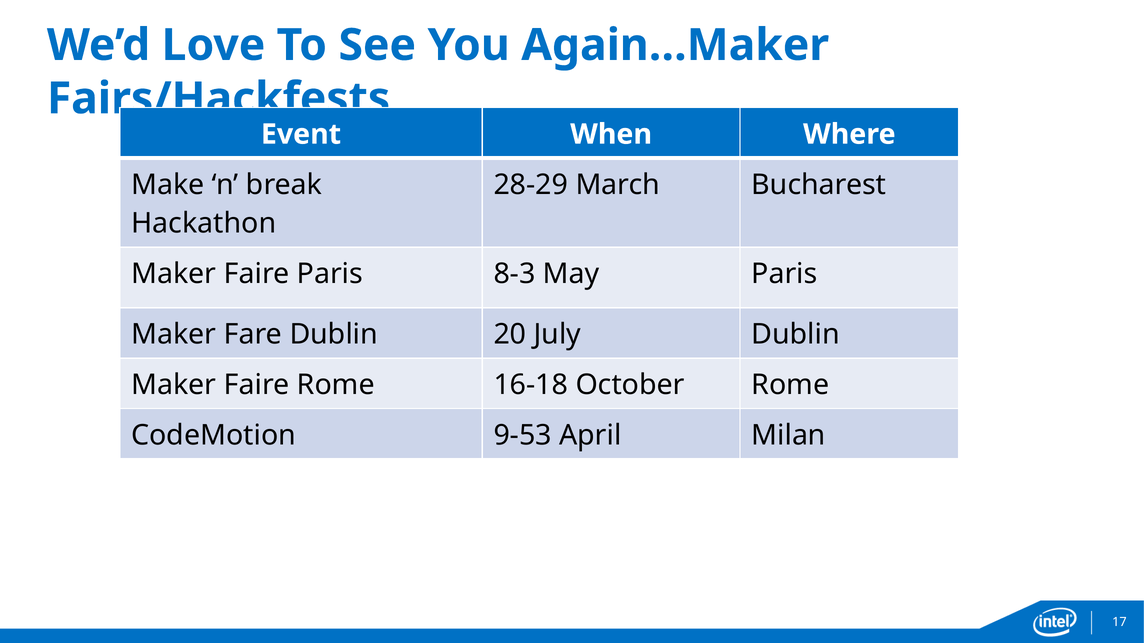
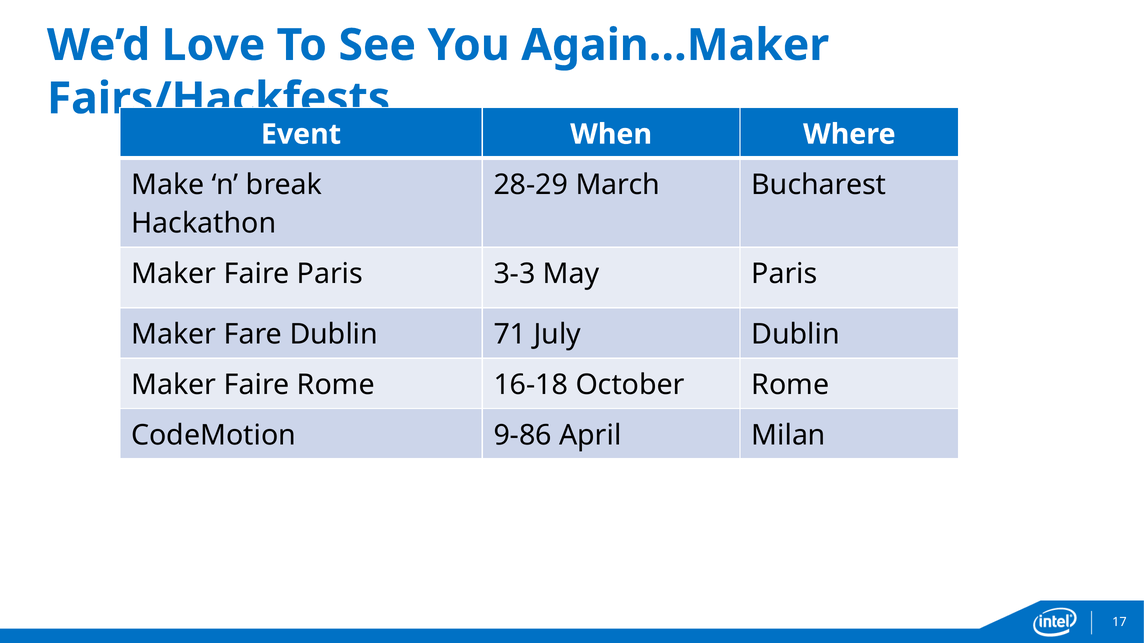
8-3: 8-3 -> 3-3
20: 20 -> 71
9-53: 9-53 -> 9-86
